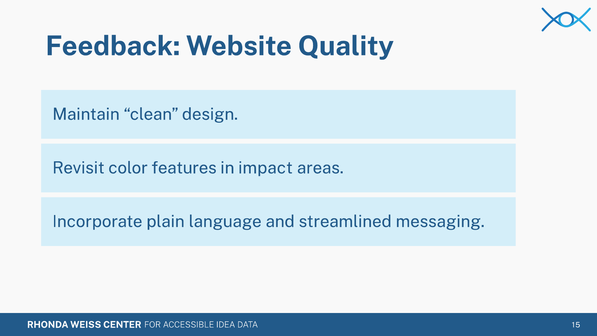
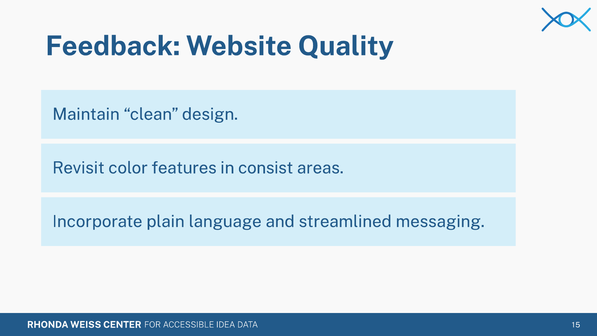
impact: impact -> consist
